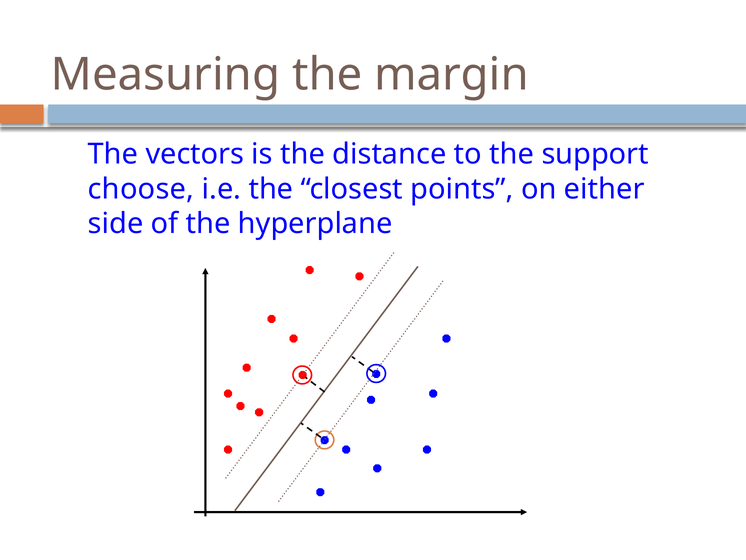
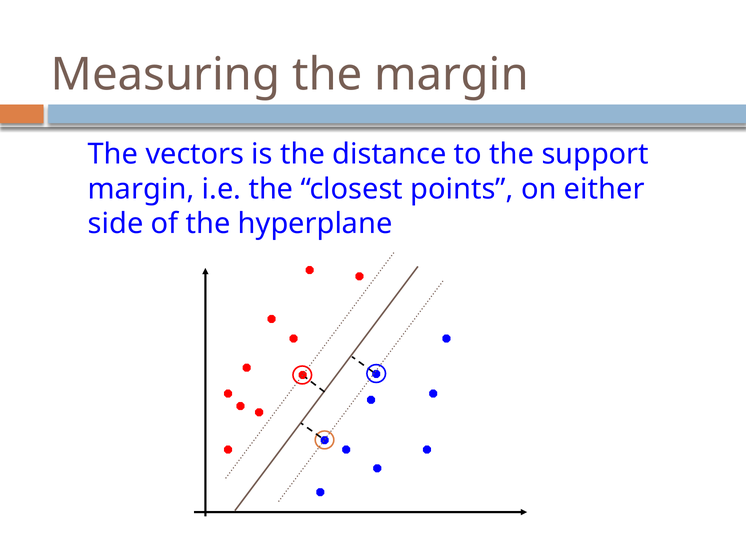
choose at (141, 189): choose -> margin
